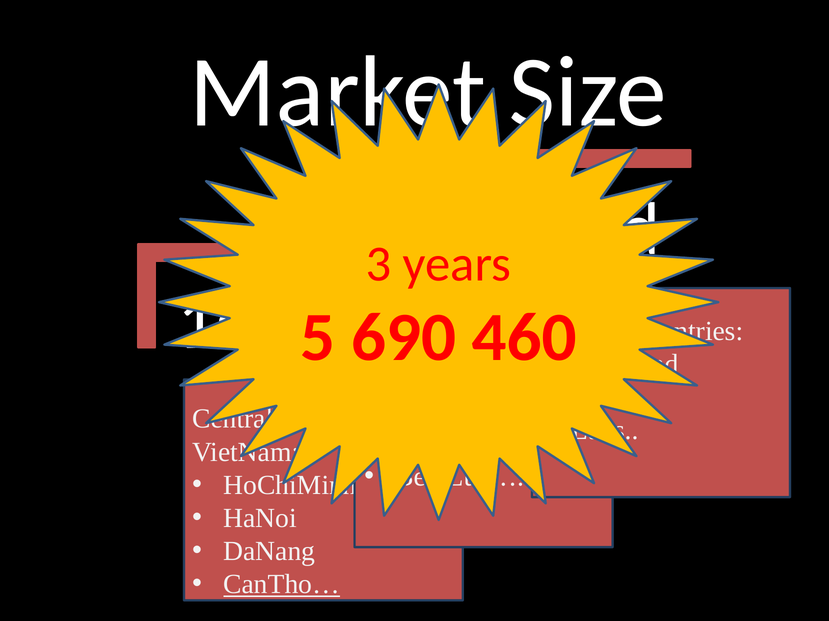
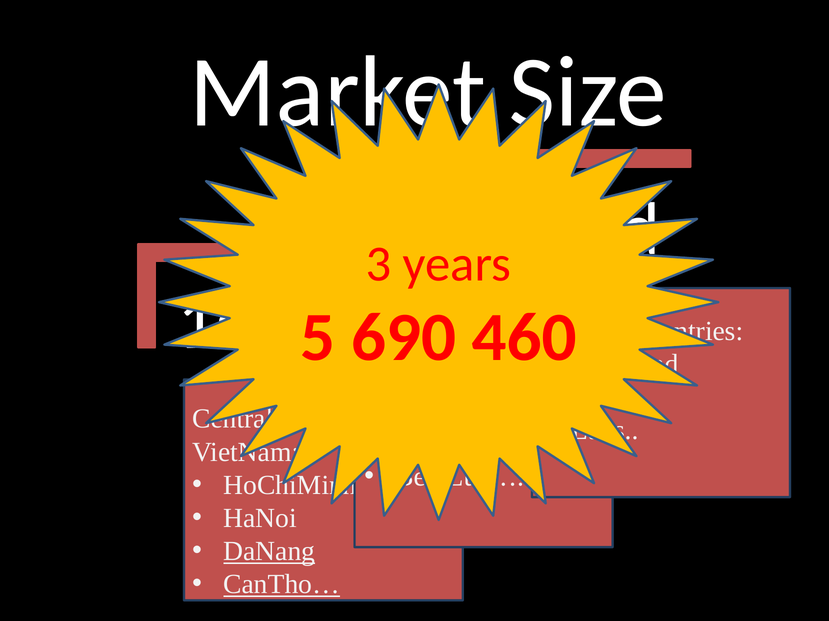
DaNang underline: none -> present
